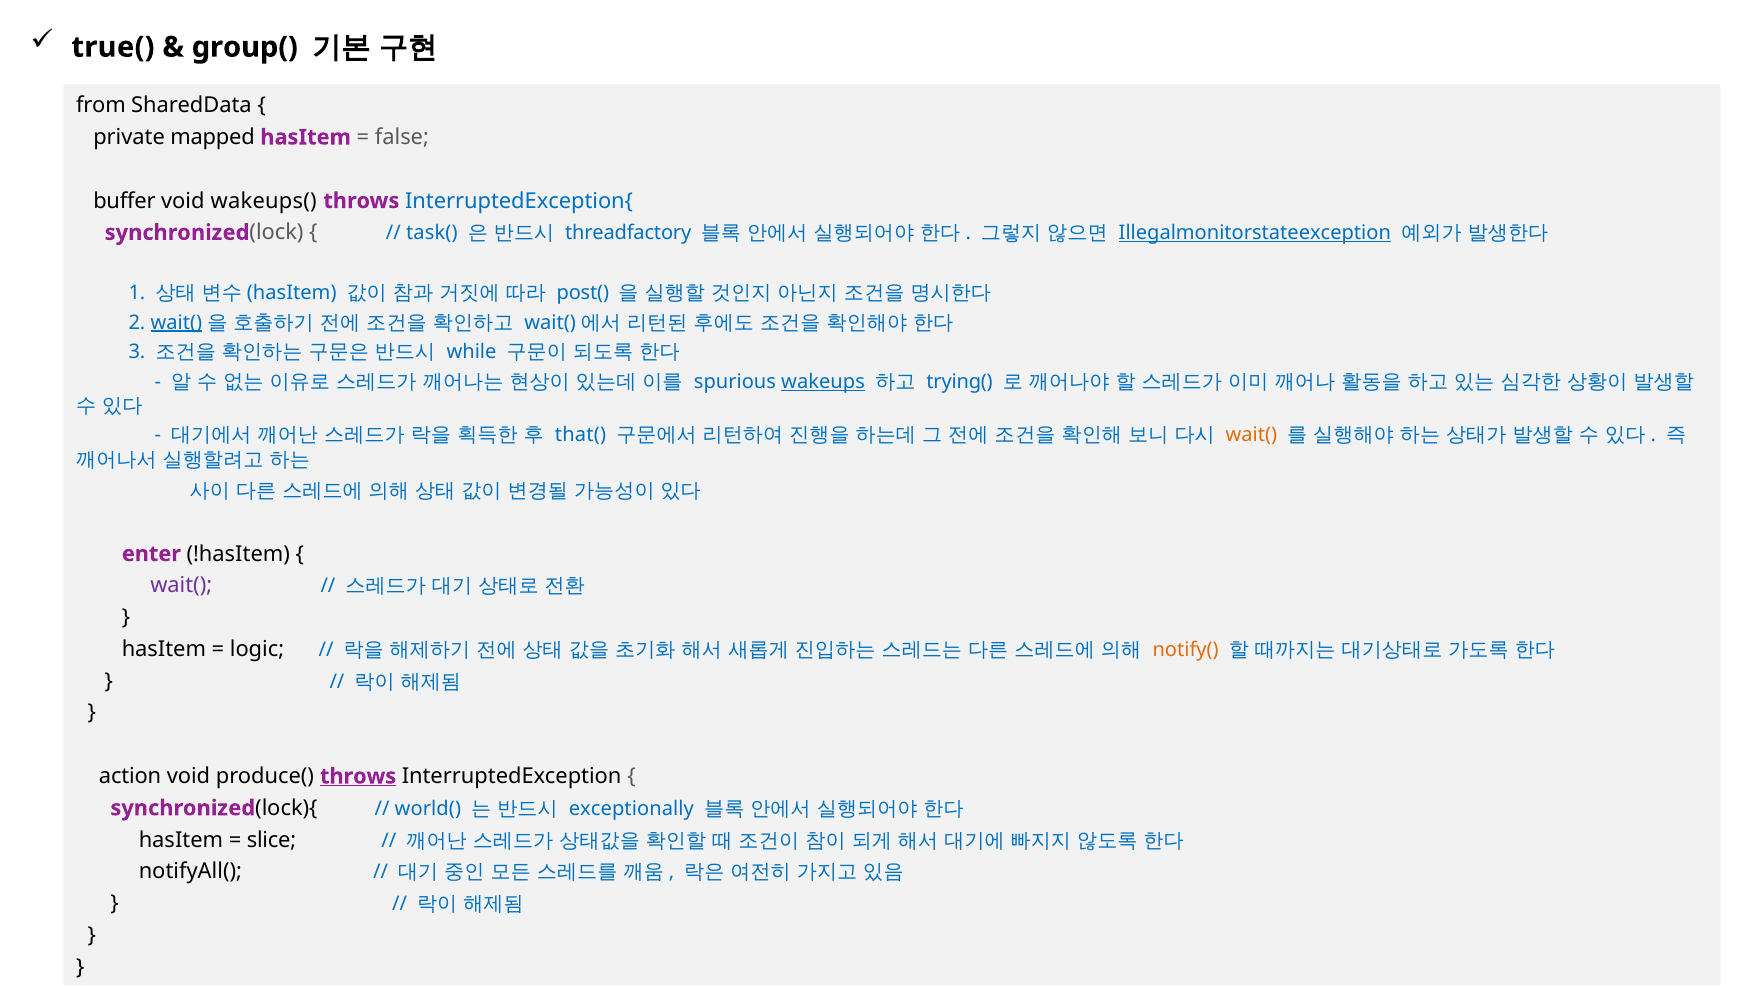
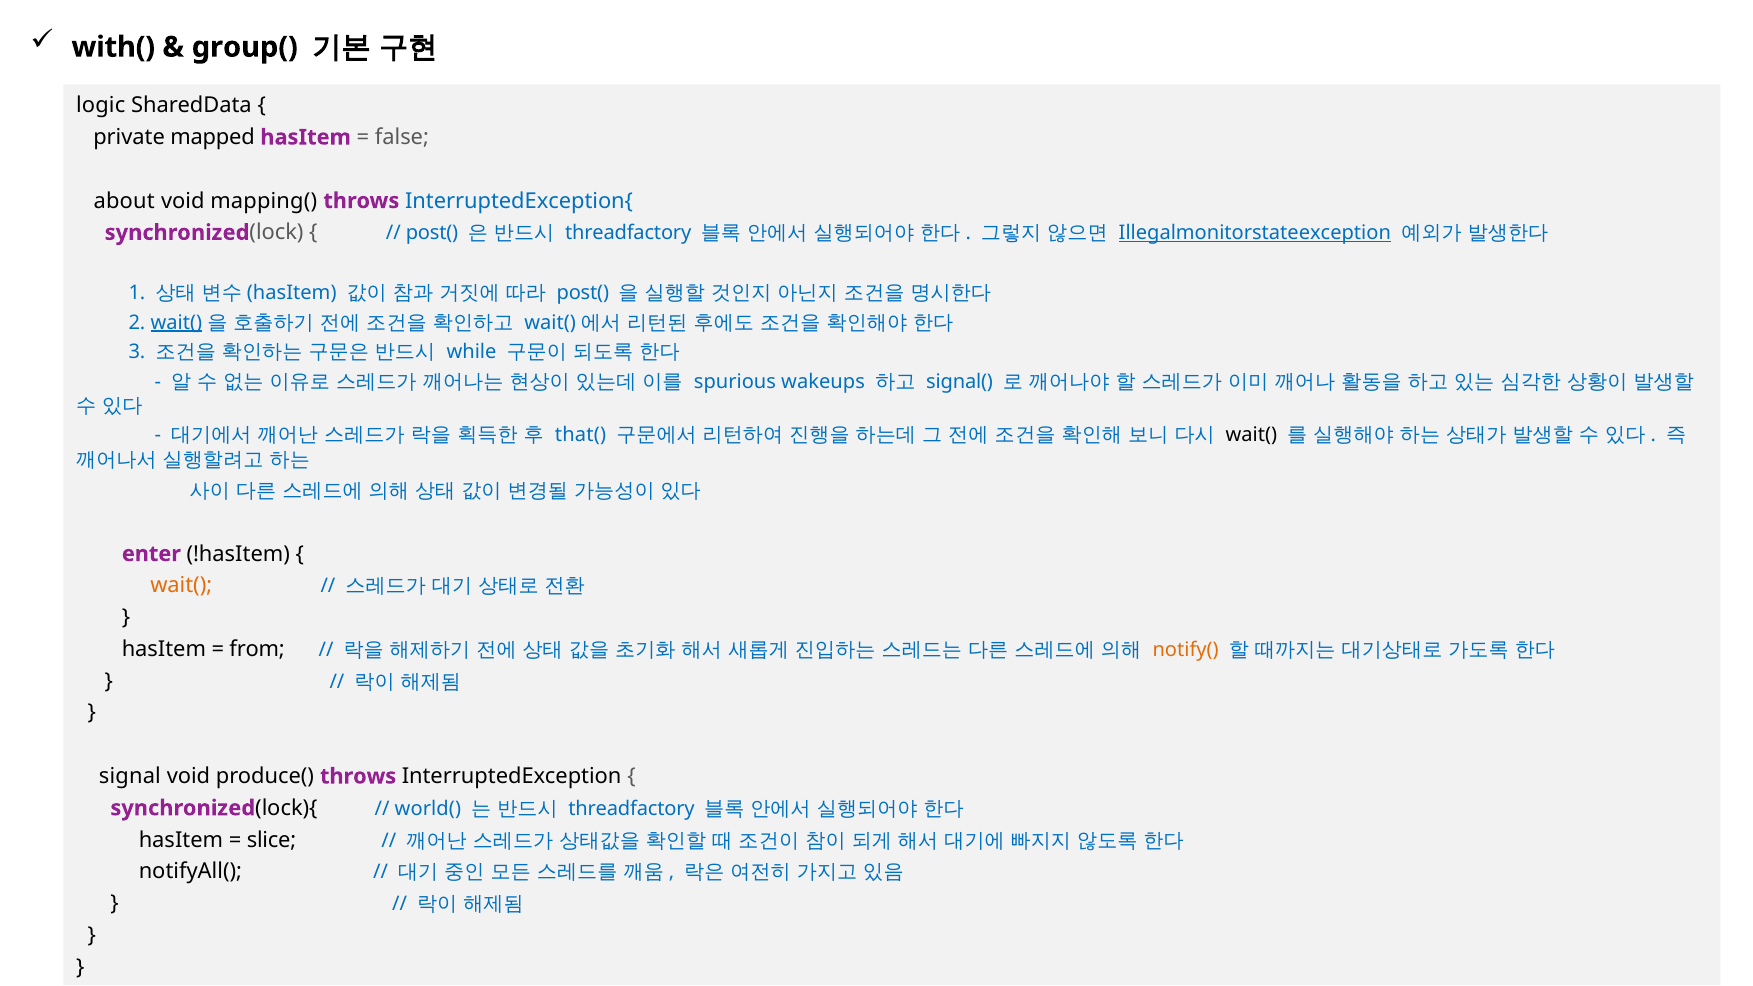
true(: true( -> with(
from: from -> logic
buffer: buffer -> about
wakeups(: wakeups( -> mapping(
task( at (432, 233): task( -> post(
wakeups underline: present -> none
trying(: trying( -> signal(
wait( at (1251, 435) colour: orange -> black
wait( at (181, 586) colour: purple -> orange
logic: logic -> from
action: action -> signal
throws at (358, 776) underline: present -> none
exceptionally at (631, 809): exceptionally -> threadfactory
